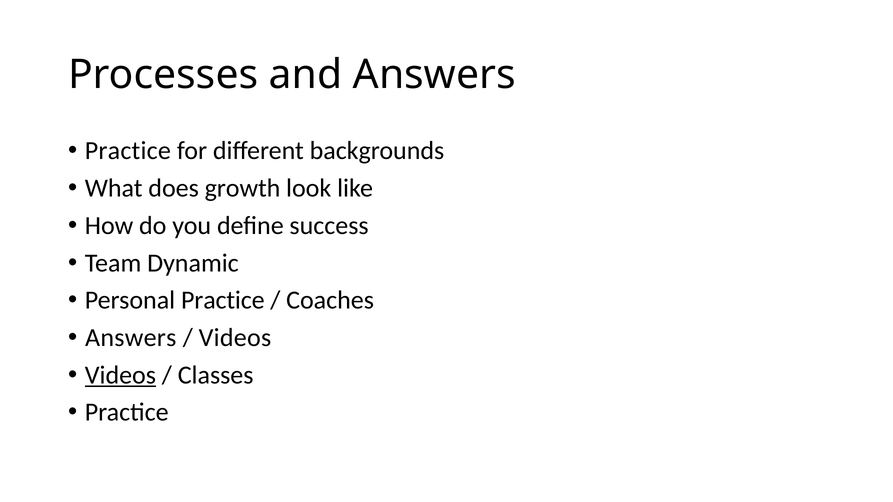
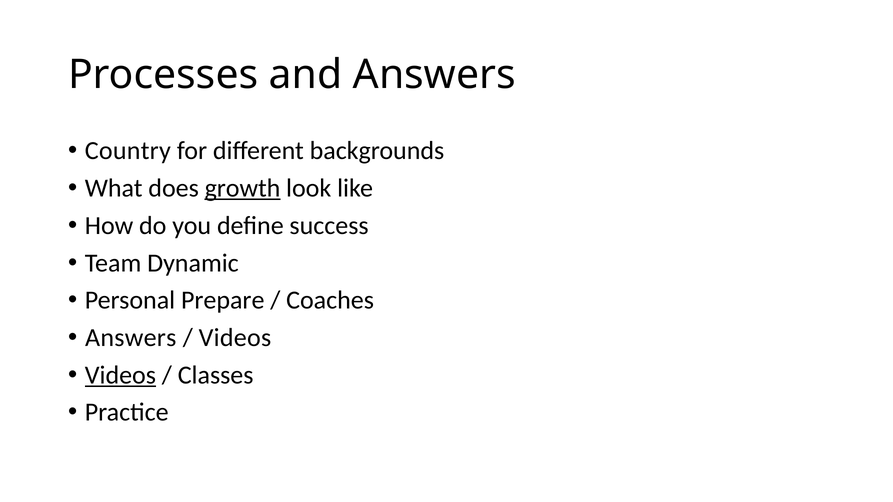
Practice at (128, 151): Practice -> Country
growth underline: none -> present
Personal Practice: Practice -> Prepare
